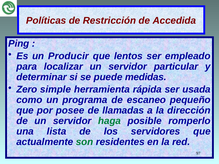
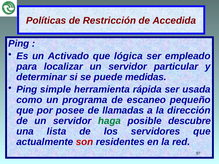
Producir: Producir -> Activado
lentos: lentos -> lógica
Zero at (27, 90): Zero -> Ping
romperlo: romperlo -> descubre
son colour: green -> red
